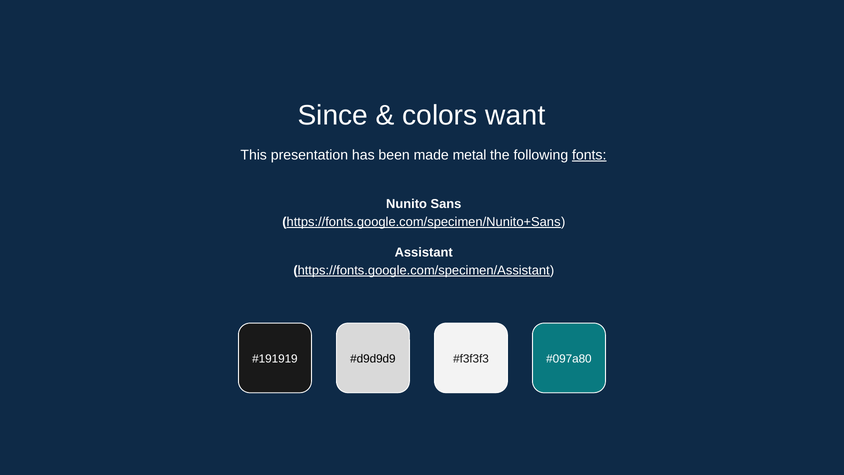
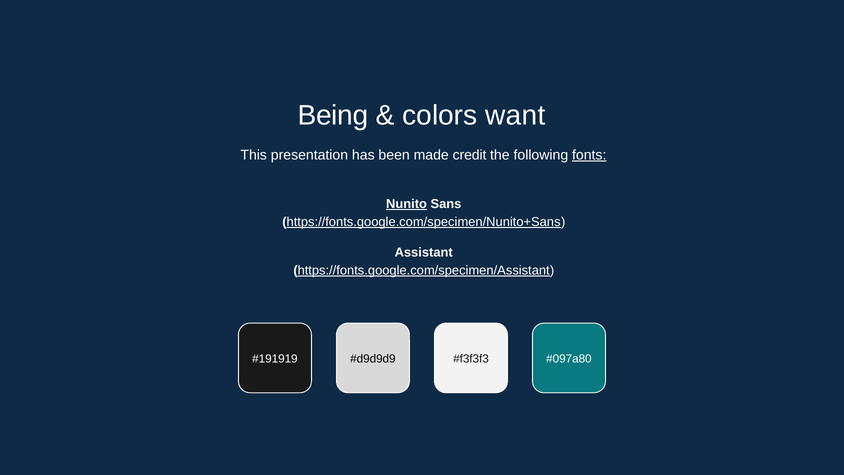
Since: Since -> Being
metal: metal -> credit
Nunito underline: none -> present
